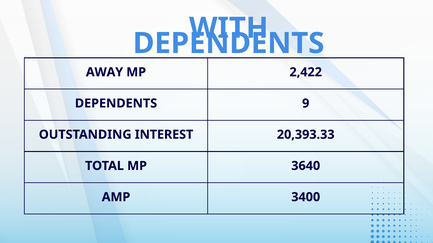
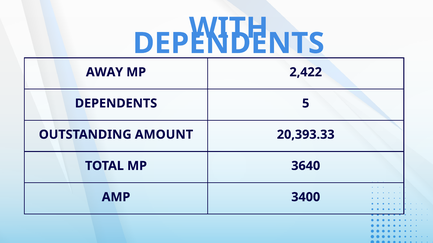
9: 9 -> 5
INTEREST: INTEREST -> AMOUNT
